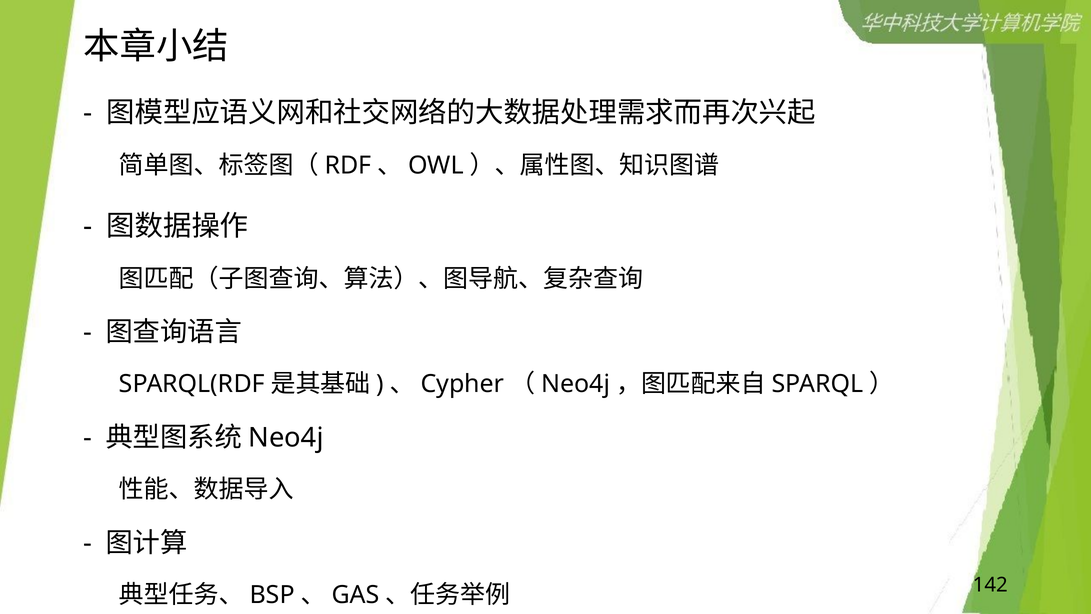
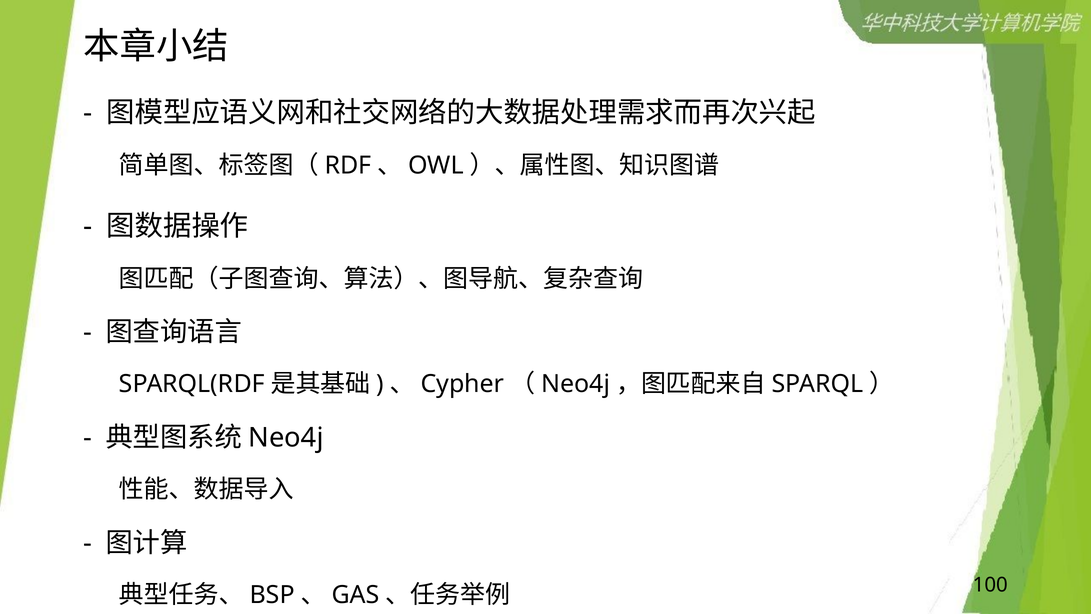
142: 142 -> 100
